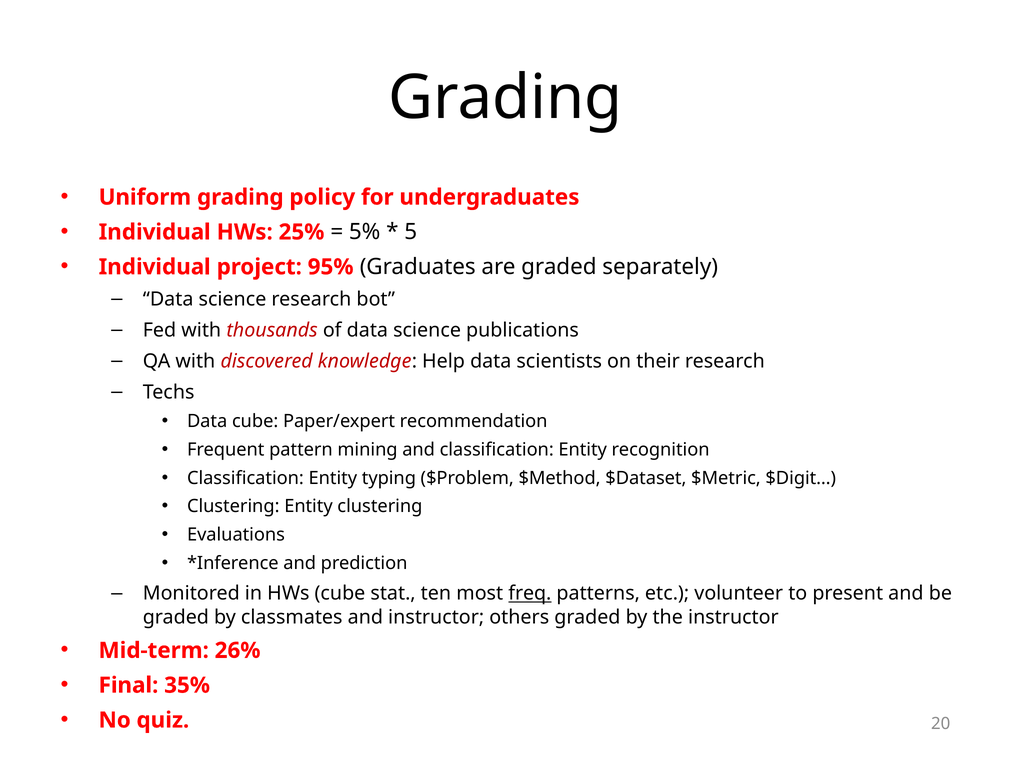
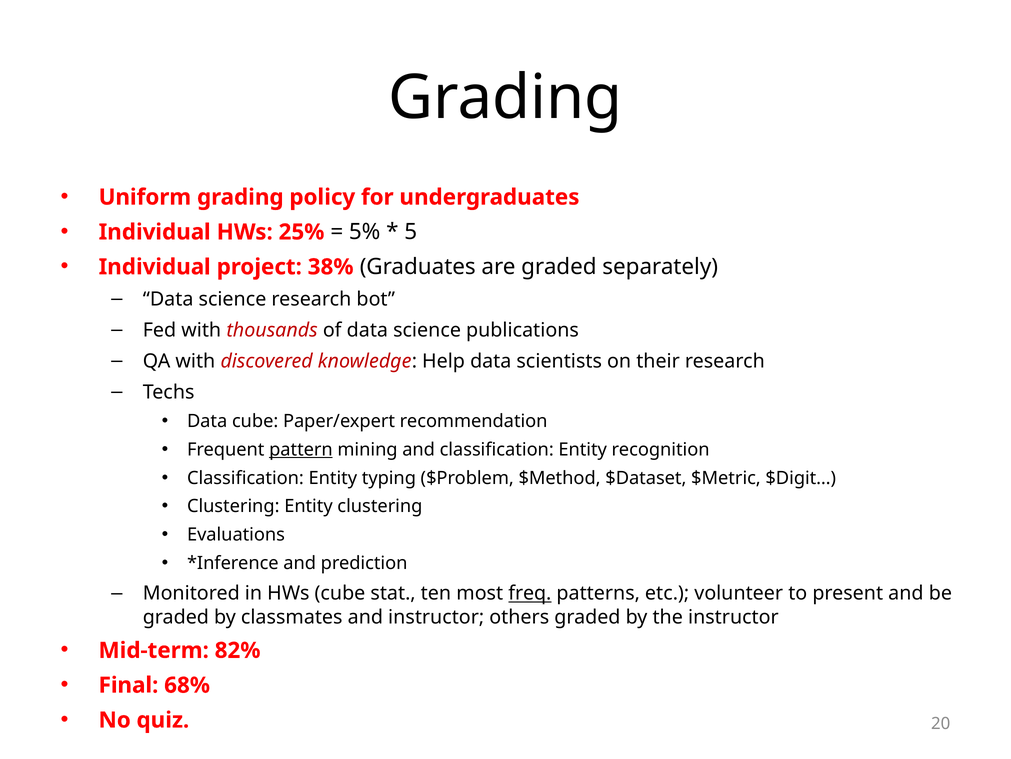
95%: 95% -> 38%
pattern underline: none -> present
26%: 26% -> 82%
35%: 35% -> 68%
